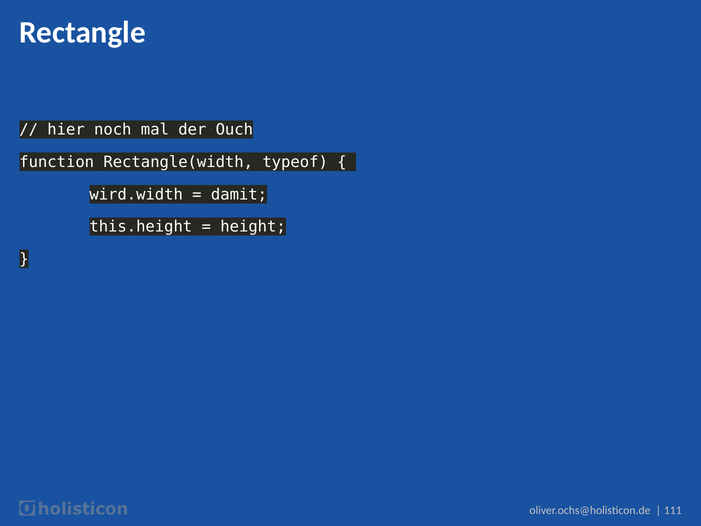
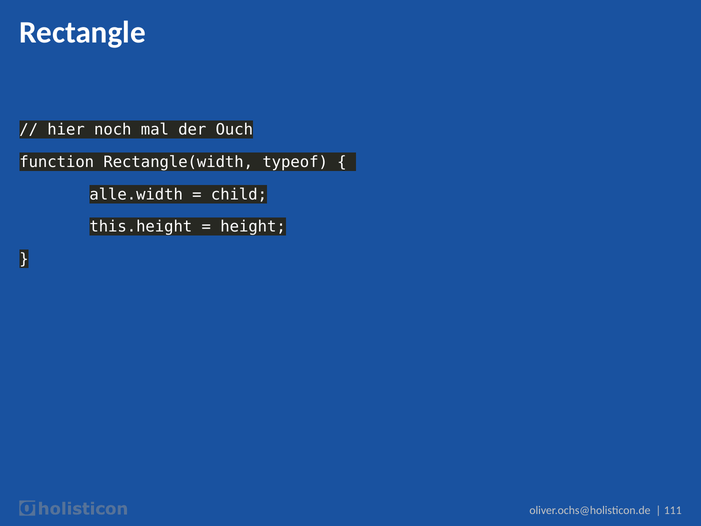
wird.width: wird.width -> alle.width
damit: damit -> child
